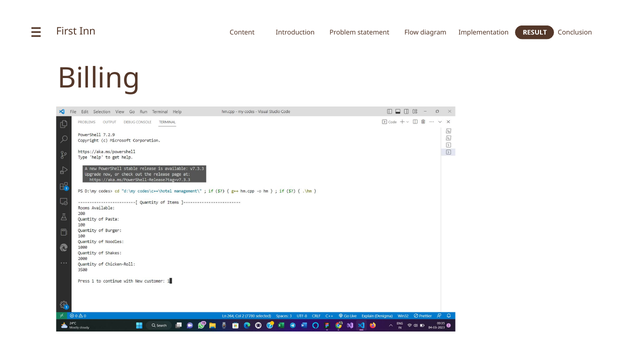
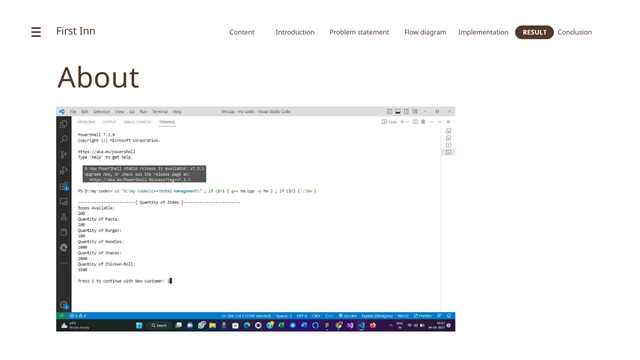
Billing: Billing -> About
